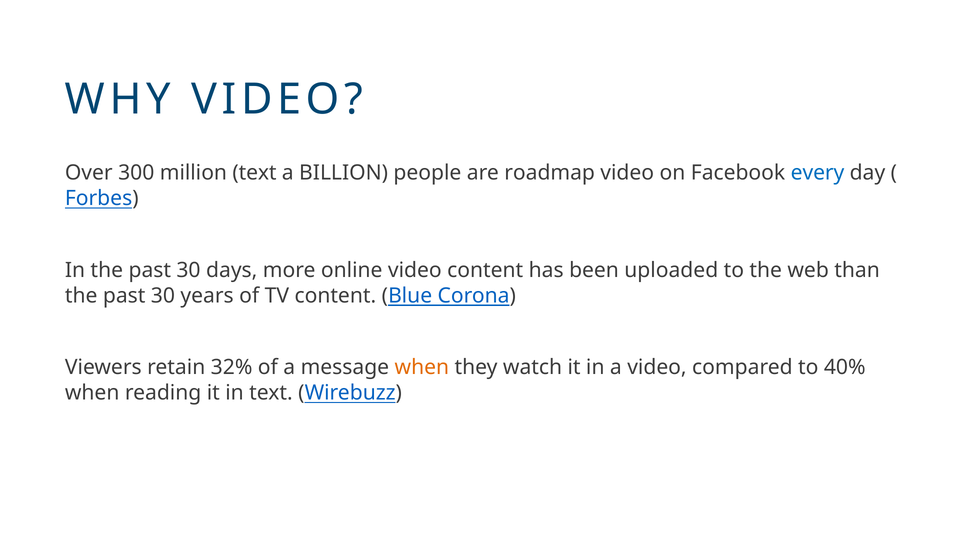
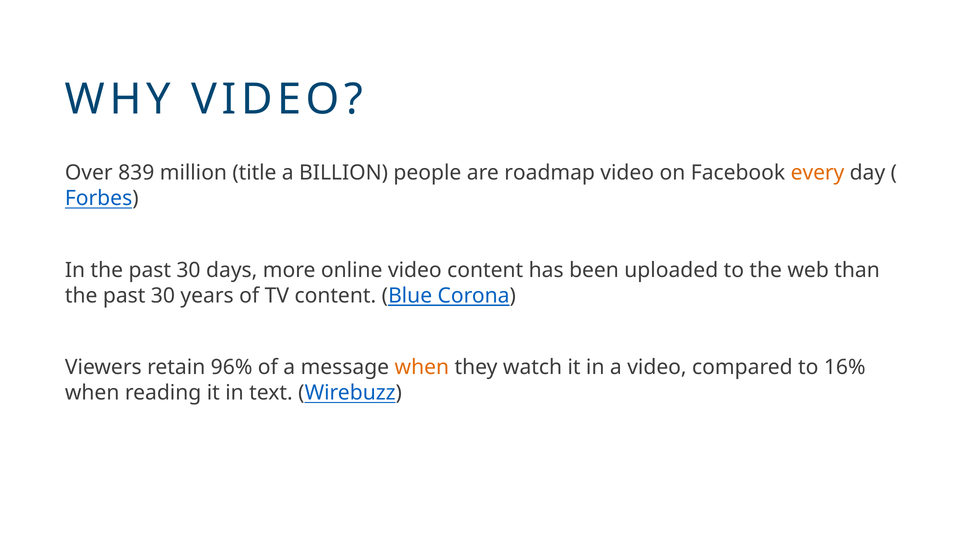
300: 300 -> 839
million text: text -> title
every colour: blue -> orange
32%: 32% -> 96%
40%: 40% -> 16%
